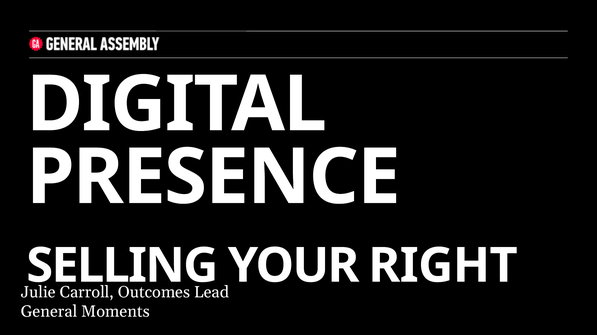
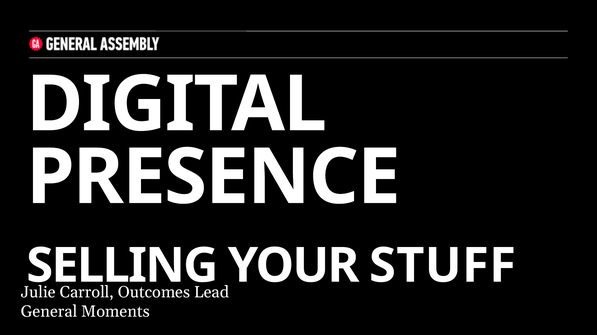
RIGHT: RIGHT -> STUFF
